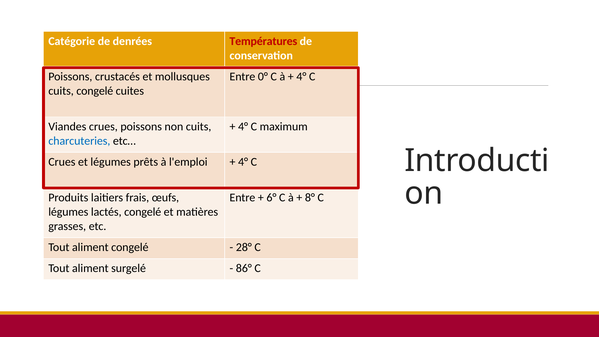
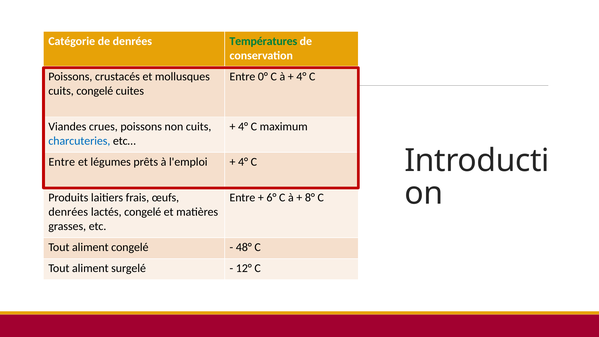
Températures colour: red -> green
Crues at (62, 162): Crues -> Entre
légumes at (68, 212): légumes -> denrées
28°: 28° -> 48°
86°: 86° -> 12°
